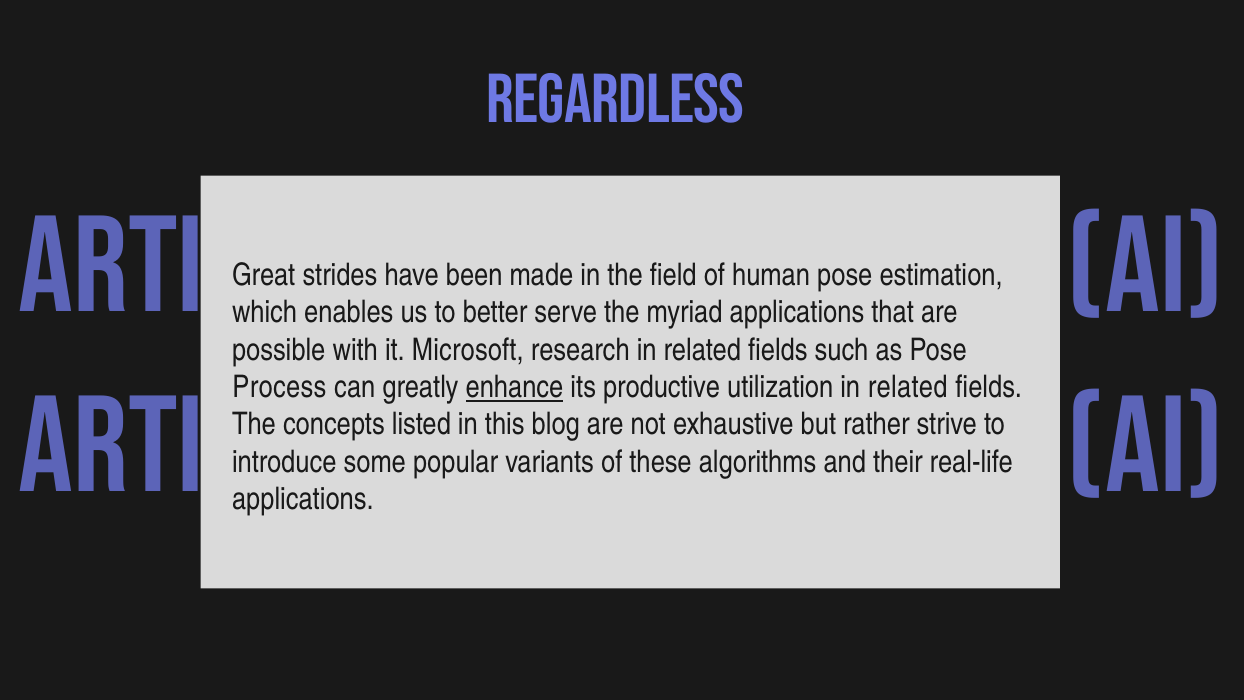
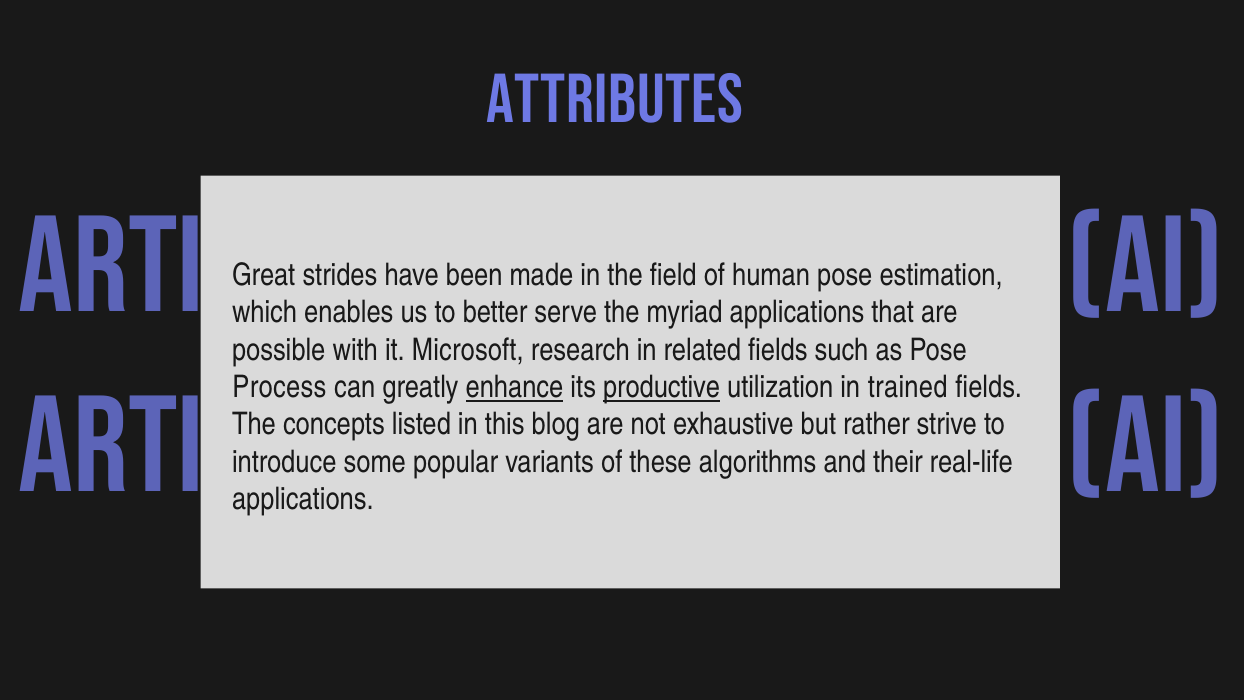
Regardless: Regardless -> Attributes
productive underline: none -> present
utilization in related: related -> trained
